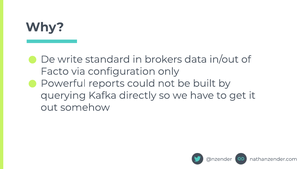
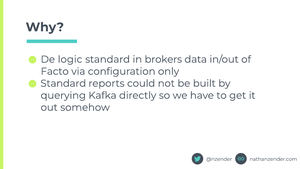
write: write -> logic
Powerful at (63, 83): Powerful -> Standard
